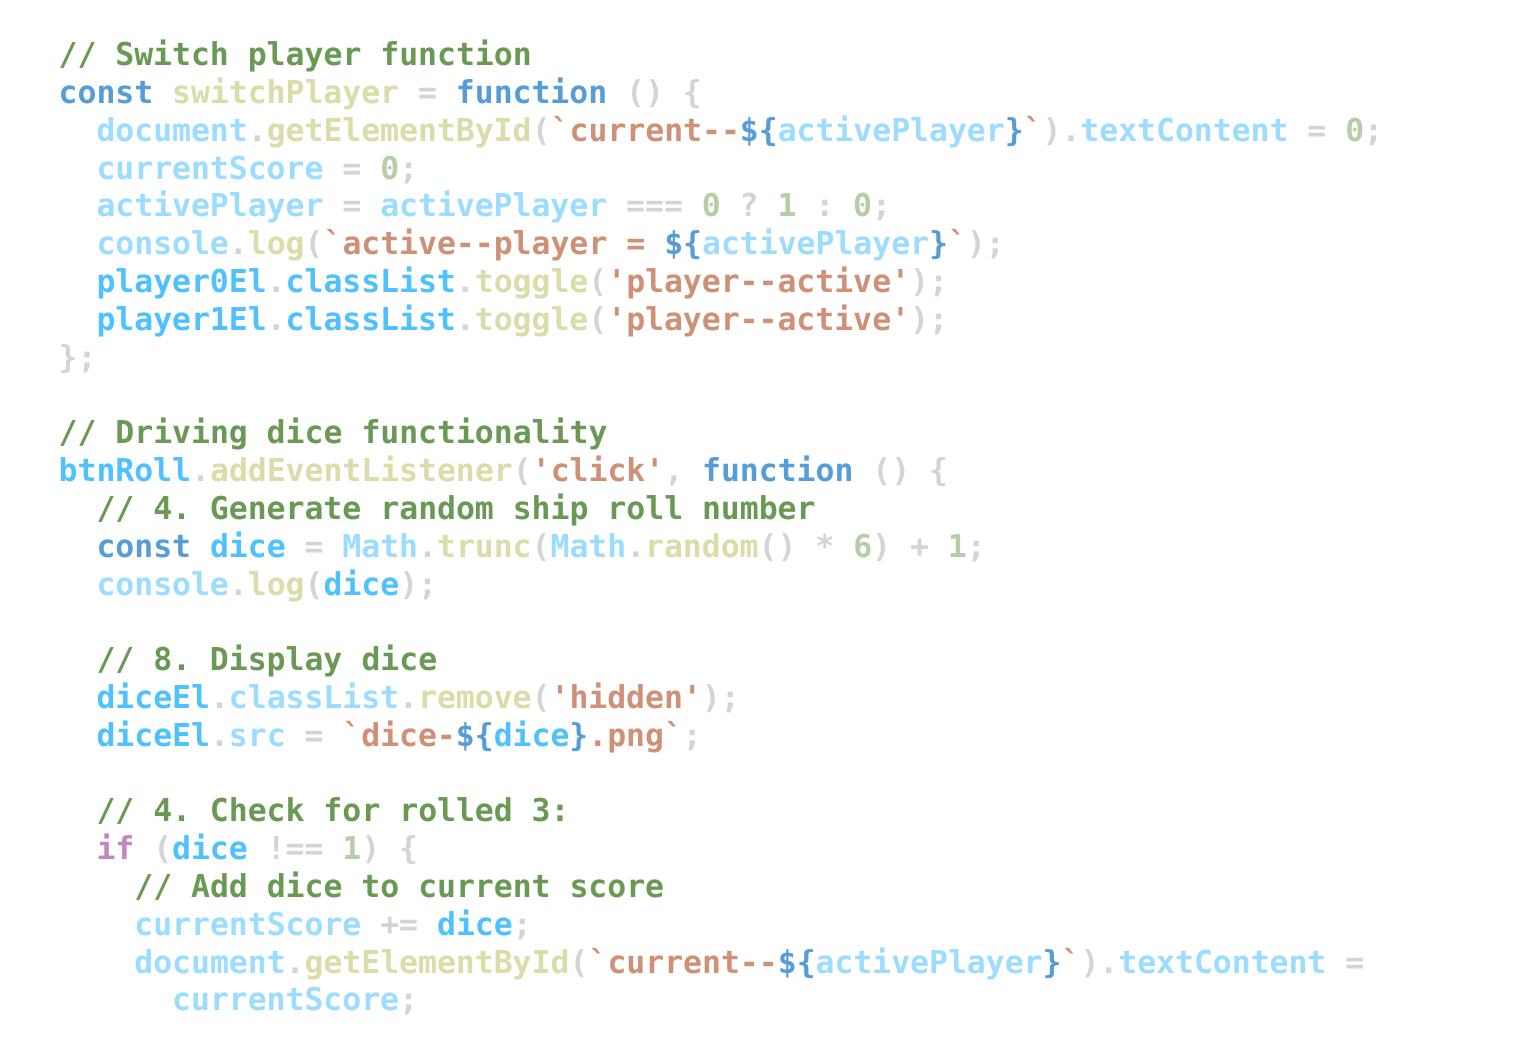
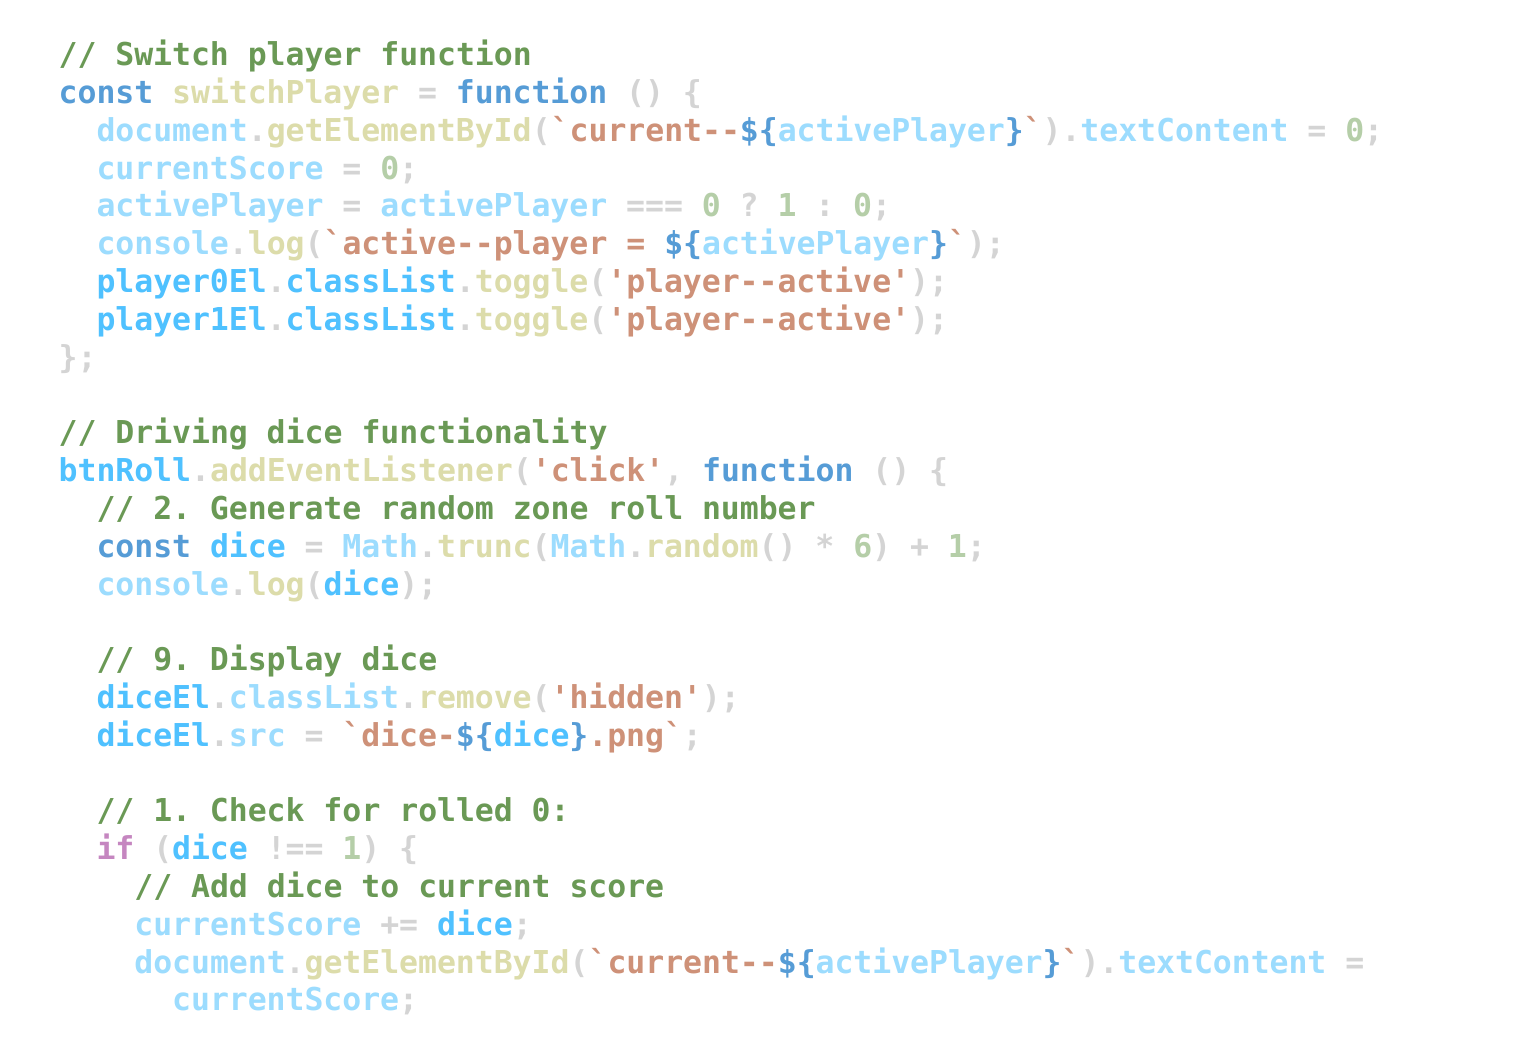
4 at (172, 509): 4 -> 2
ship: ship -> zone
8: 8 -> 9
4 at (172, 812): 4 -> 1
rolled 3: 3 -> 0
